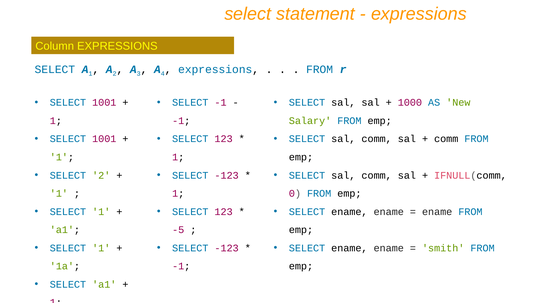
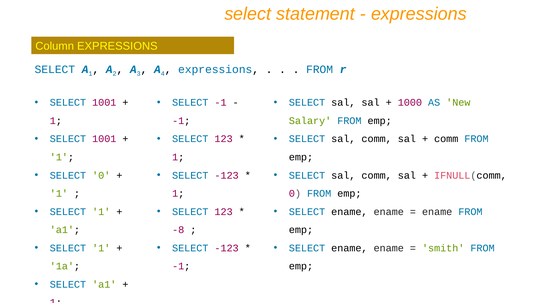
SELECT 2: 2 -> 0
-5: -5 -> -8
